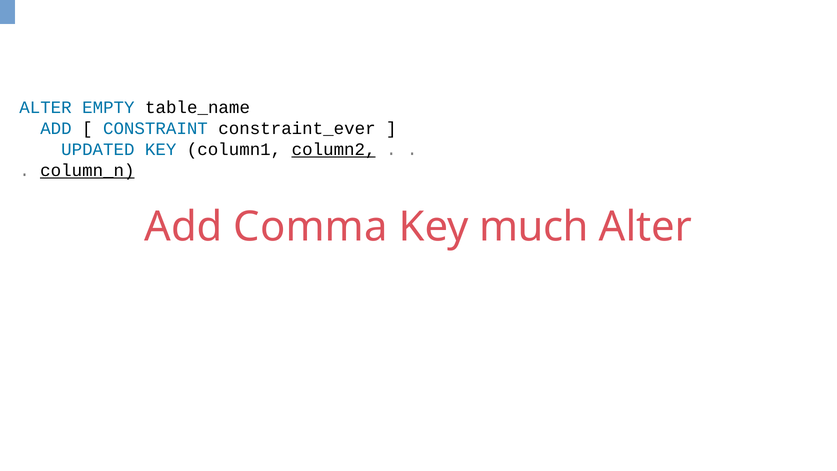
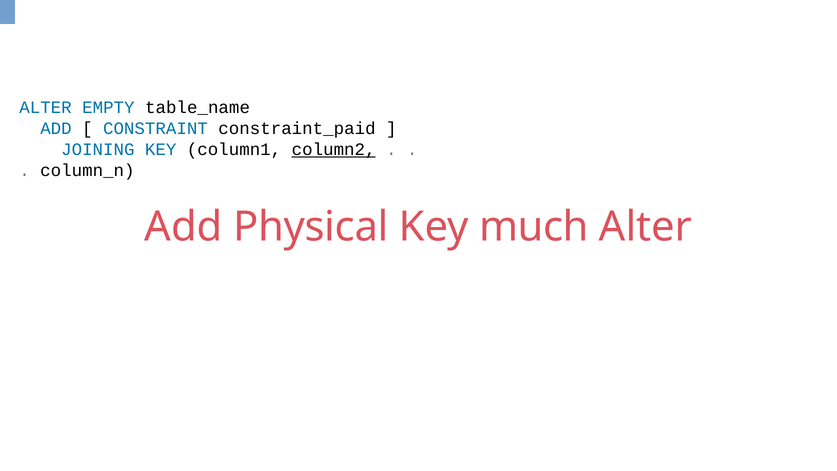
constraint_ever: constraint_ever -> constraint_paid
UPDATED: UPDATED -> JOINING
column_n underline: present -> none
Comma: Comma -> Physical
